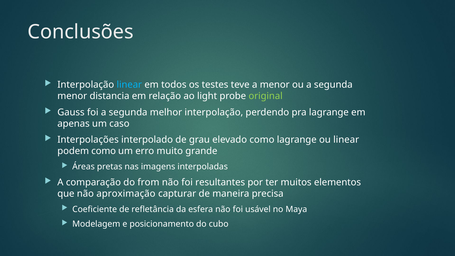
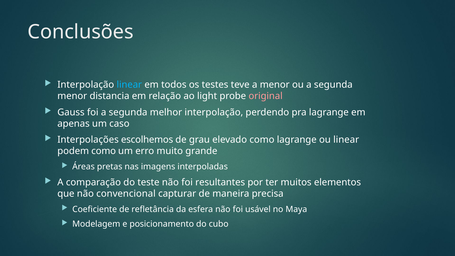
original colour: light green -> pink
interpolado: interpolado -> escolhemos
from: from -> teste
aproximação: aproximação -> convencional
